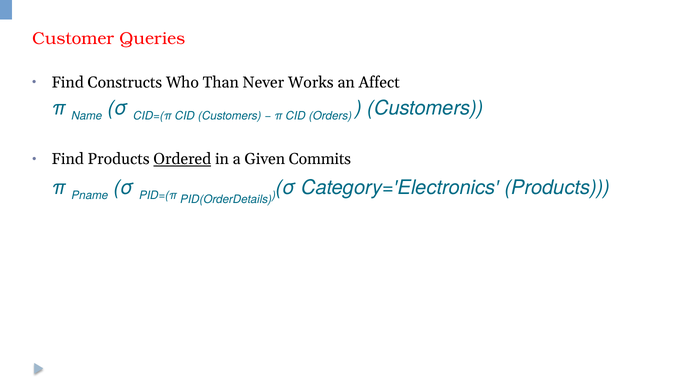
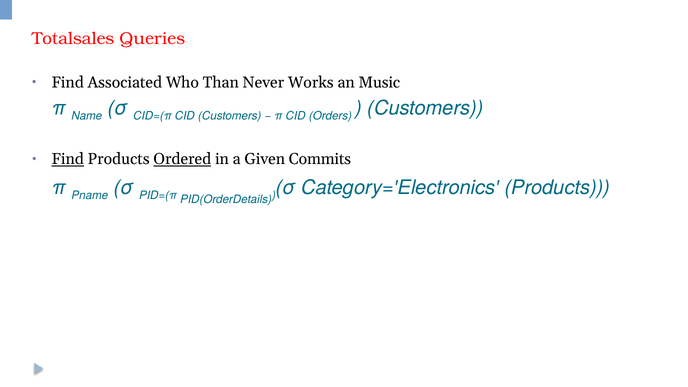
Customer: Customer -> Totalsales
Constructs: Constructs -> Associated
Affect: Affect -> Music
Find at (68, 159) underline: none -> present
